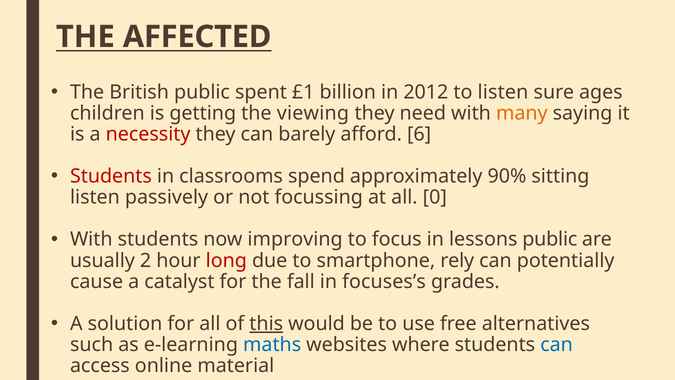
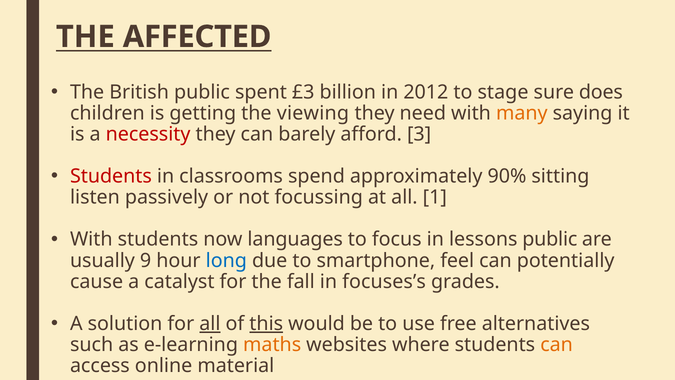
£1: £1 -> £3
to listen: listen -> stage
ages: ages -> does
6: 6 -> 3
0: 0 -> 1
improving: improving -> languages
2: 2 -> 9
long colour: red -> blue
rely: rely -> feel
all at (210, 323) underline: none -> present
maths colour: blue -> orange
can at (557, 344) colour: blue -> orange
